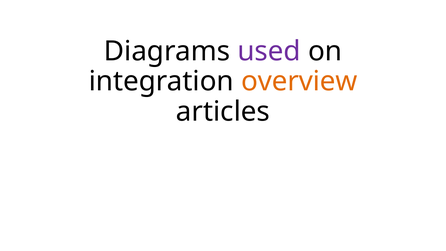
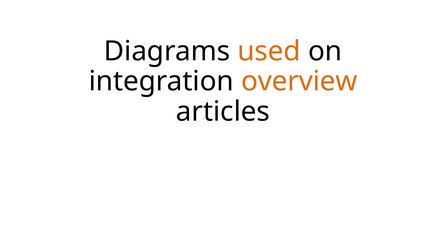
used colour: purple -> orange
